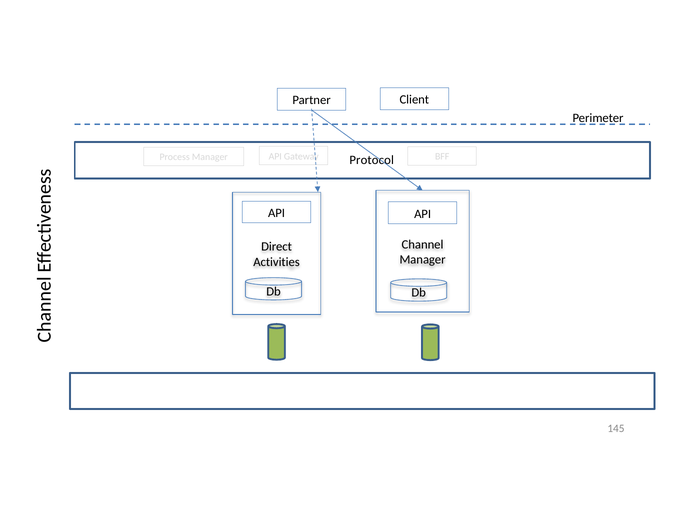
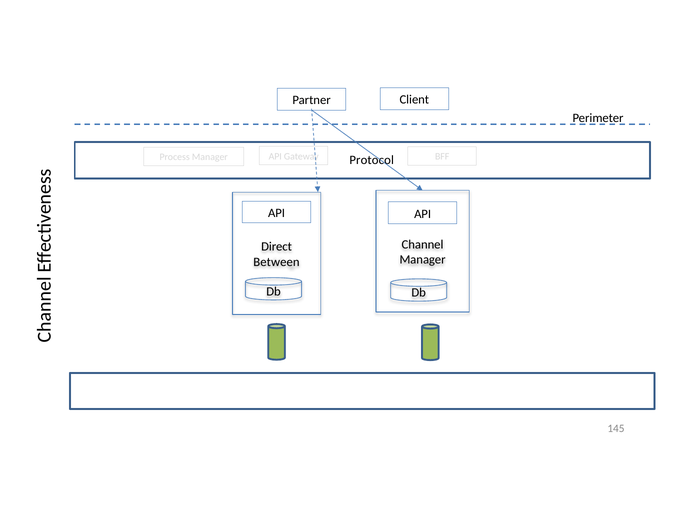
Activities: Activities -> Between
